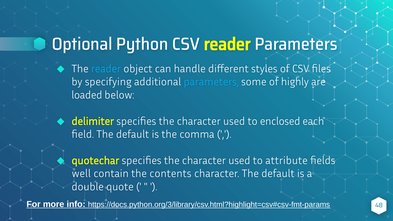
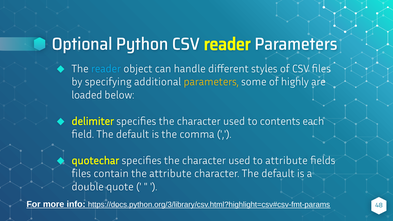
parameters at (211, 82) colour: light blue -> yellow
enclosed: enclosed -> contents
well at (81, 174): well -> files
the contents: contents -> attribute
